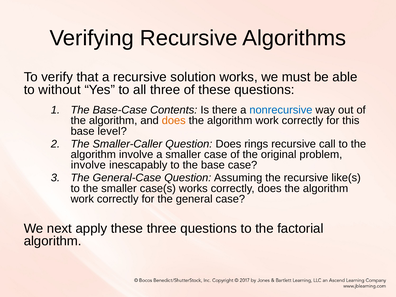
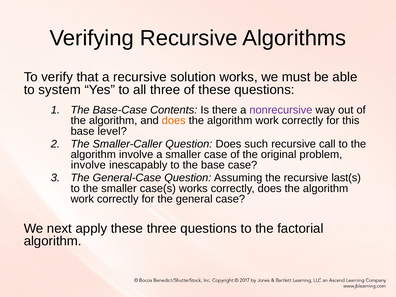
without: without -> system
nonrecursive colour: blue -> purple
rings: rings -> such
like(s: like(s -> last(s
